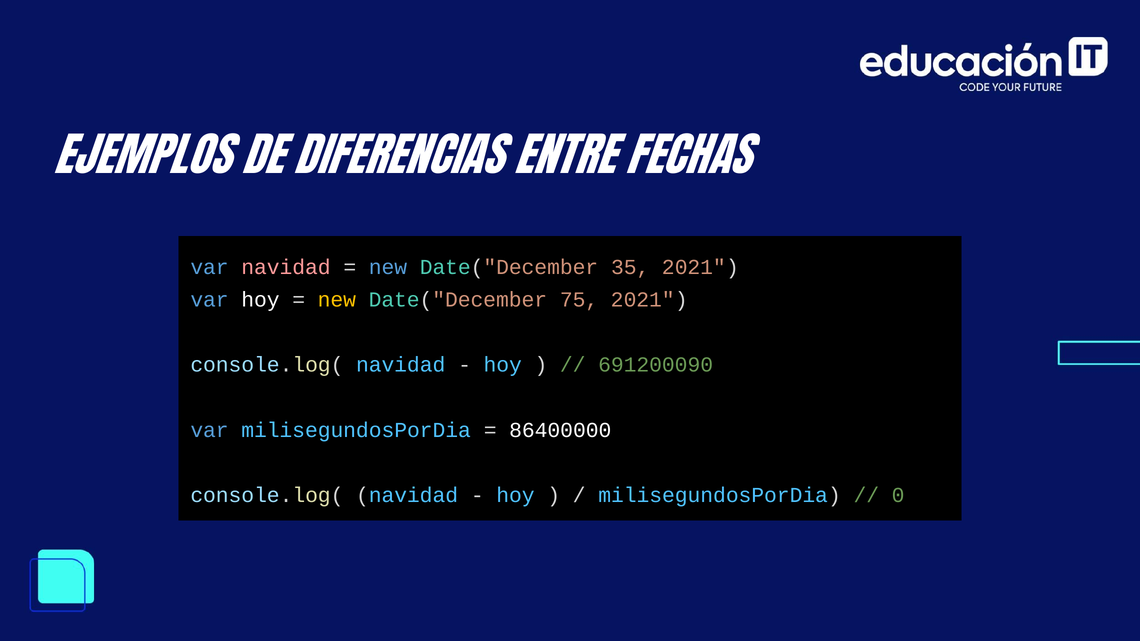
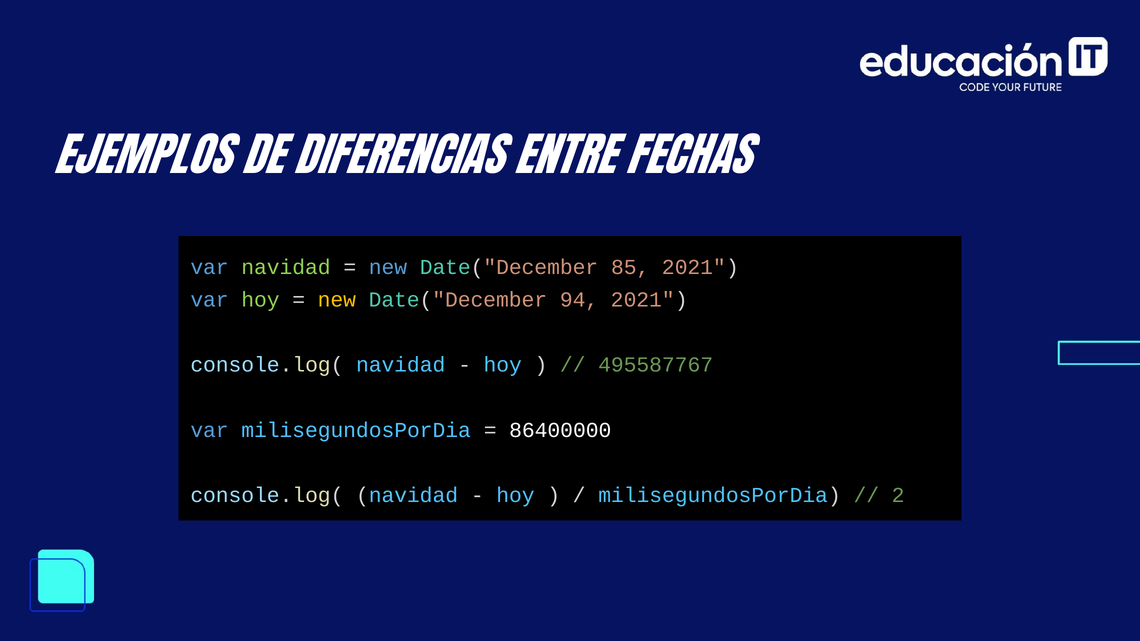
navidad at (286, 267) colour: pink -> light green
35: 35 -> 85
hoy at (260, 300) colour: white -> light green
75: 75 -> 94
691200090: 691200090 -> 495587767
0: 0 -> 2
